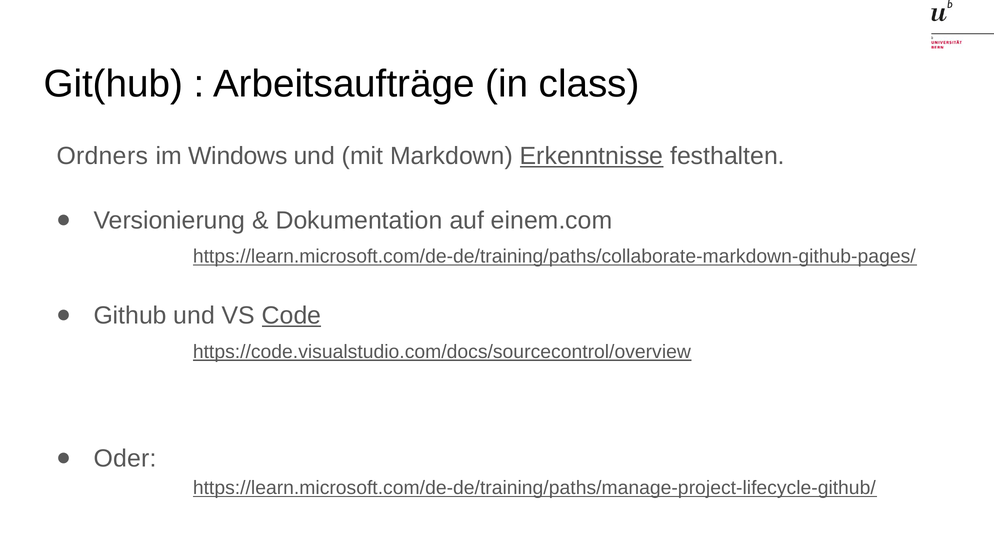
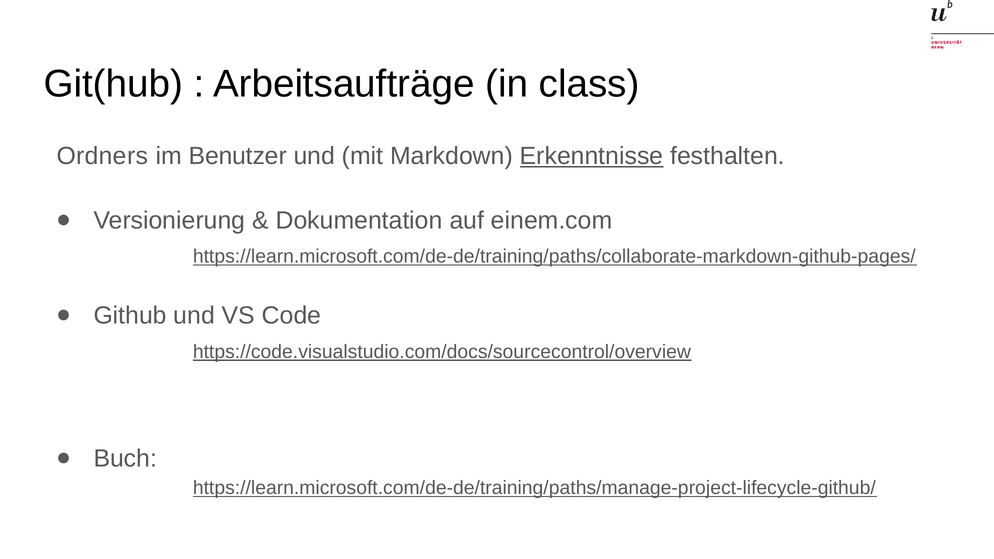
Windows: Windows -> Benutzer
Code underline: present -> none
Oder: Oder -> Buch
